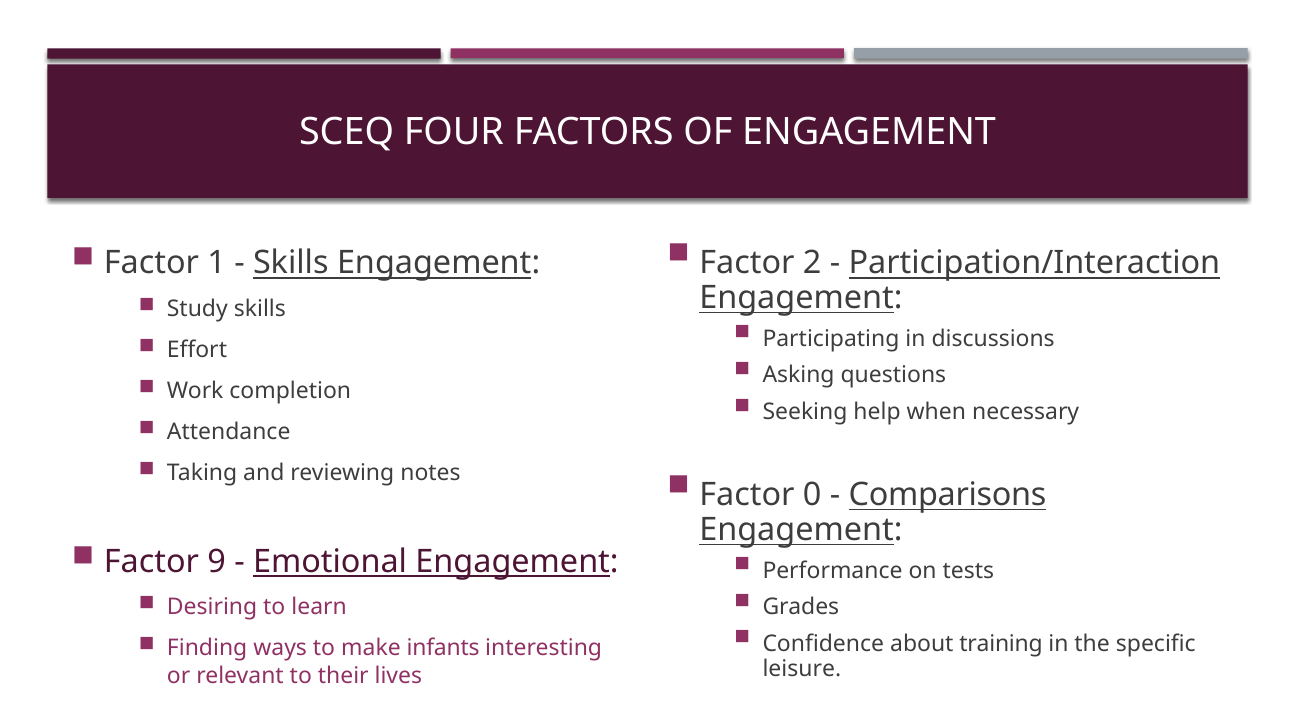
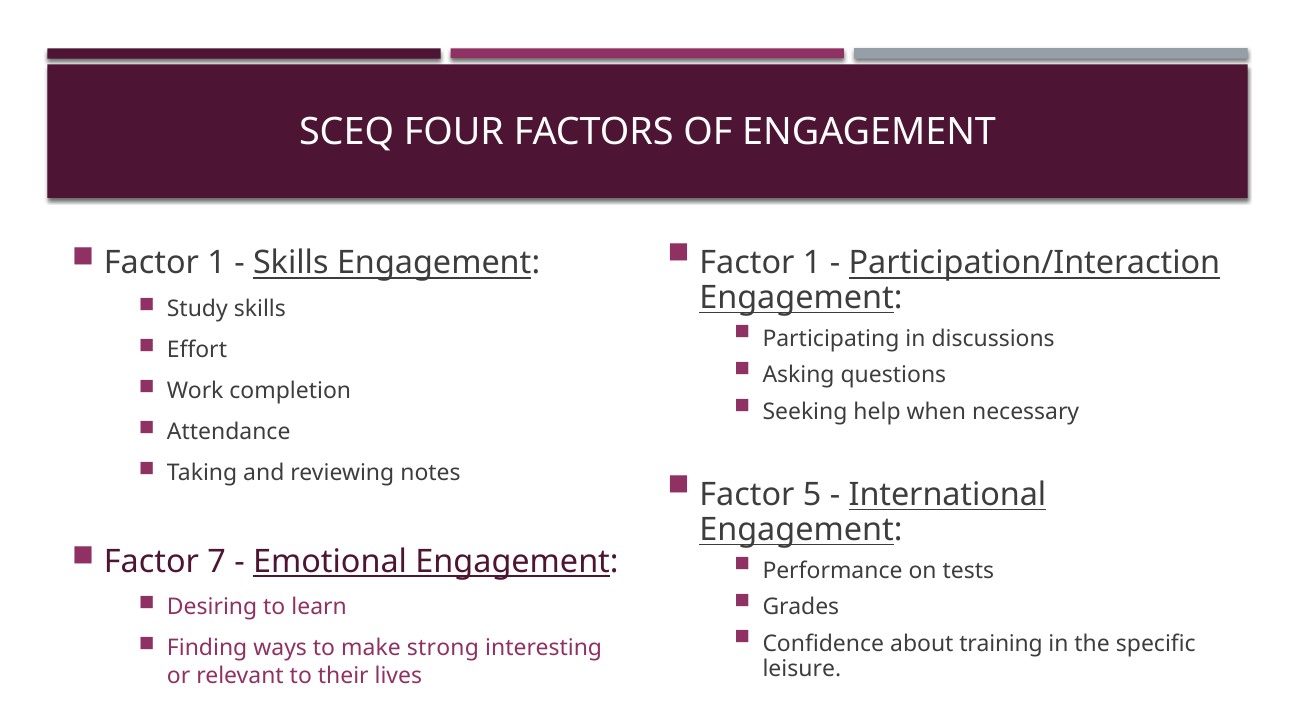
2 at (812, 263): 2 -> 1
0: 0 -> 5
Comparisons: Comparisons -> International
9: 9 -> 7
infants: infants -> strong
